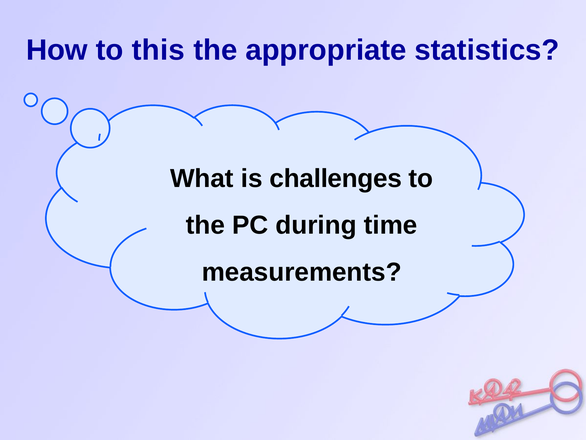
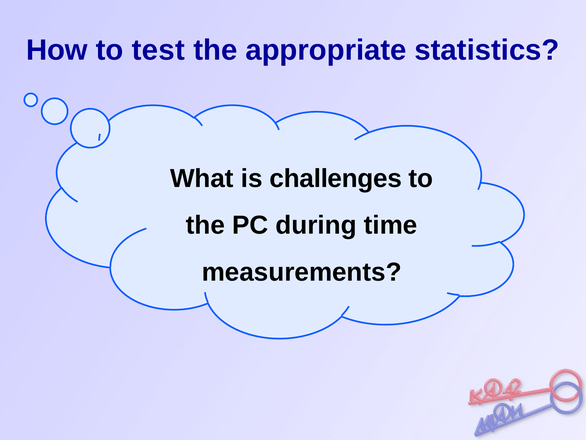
this: this -> test
